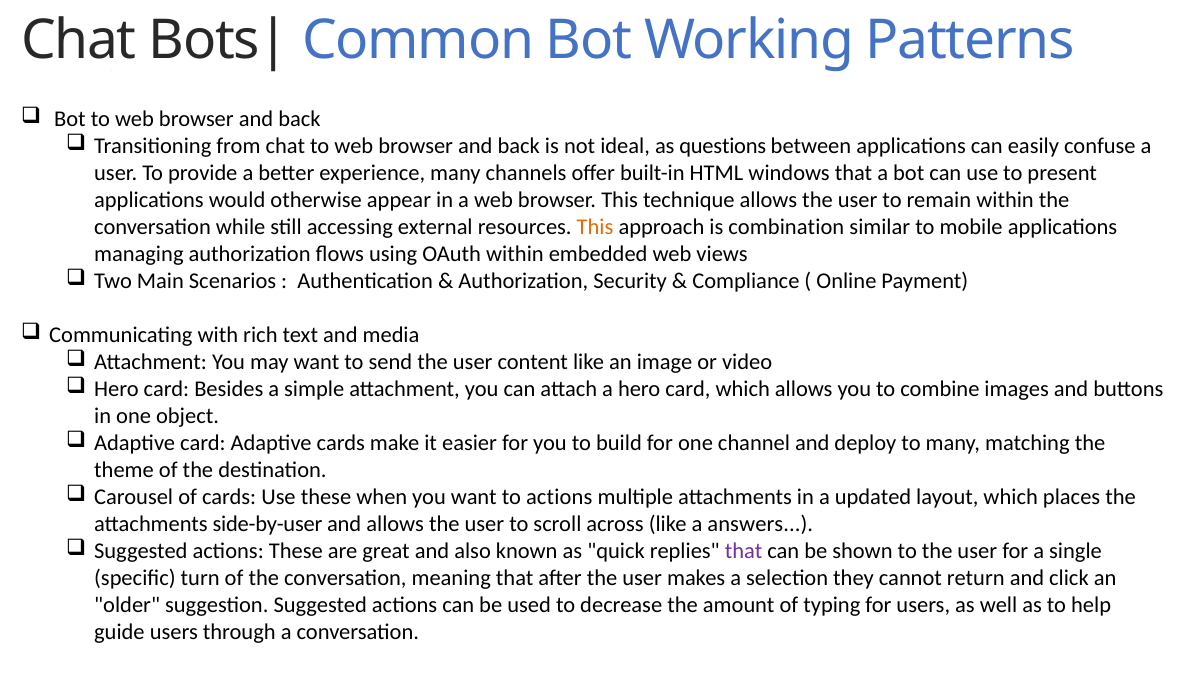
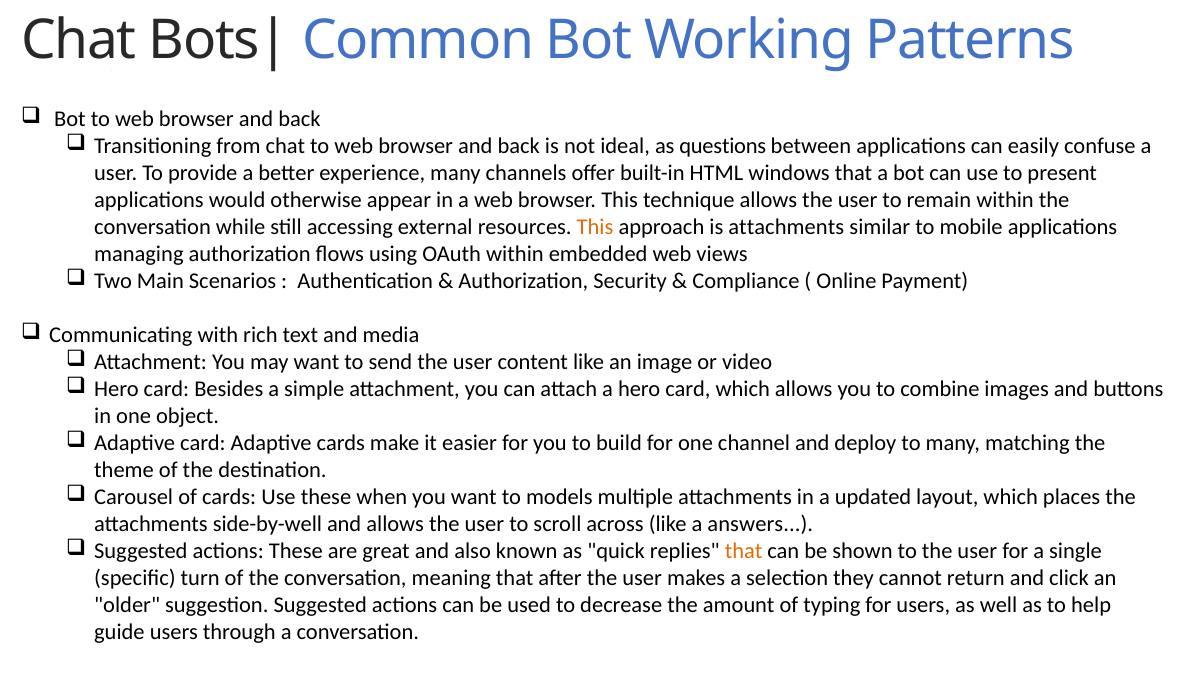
is combination: combination -> attachments
to actions: actions -> models
side-by-user: side-by-user -> side-by-well
that at (744, 551) colour: purple -> orange
